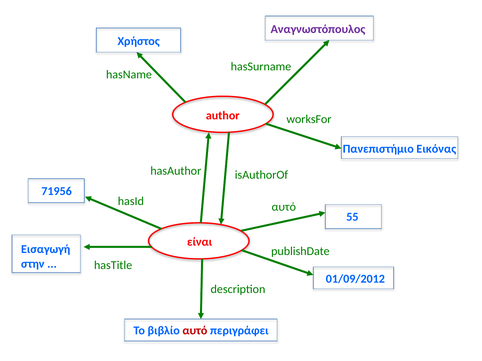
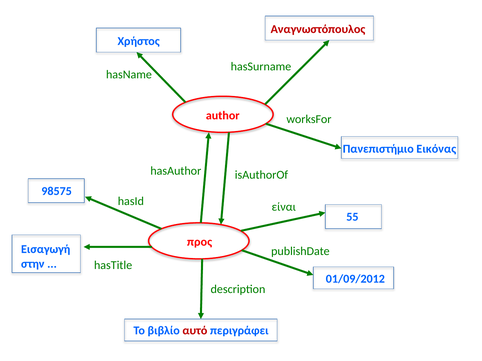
Αναγνωστόπουλος colour: purple -> red
71956: 71956 -> 98575
αυτό at (284, 207): αυτό -> είναι
είναι: είναι -> προς
